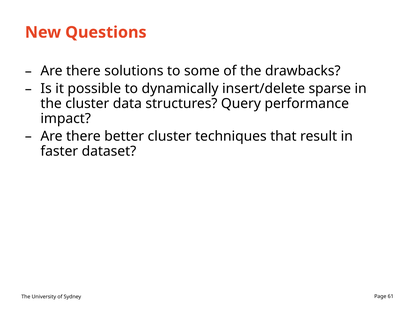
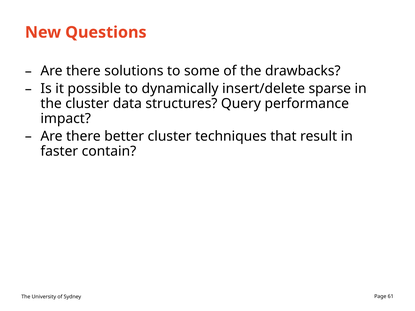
dataset: dataset -> contain
